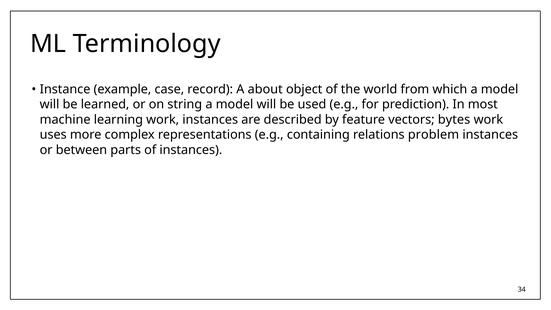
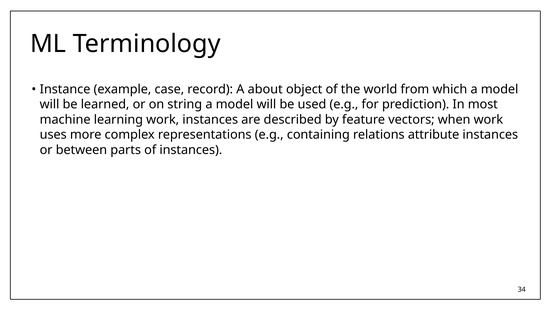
bytes: bytes -> when
problem: problem -> attribute
